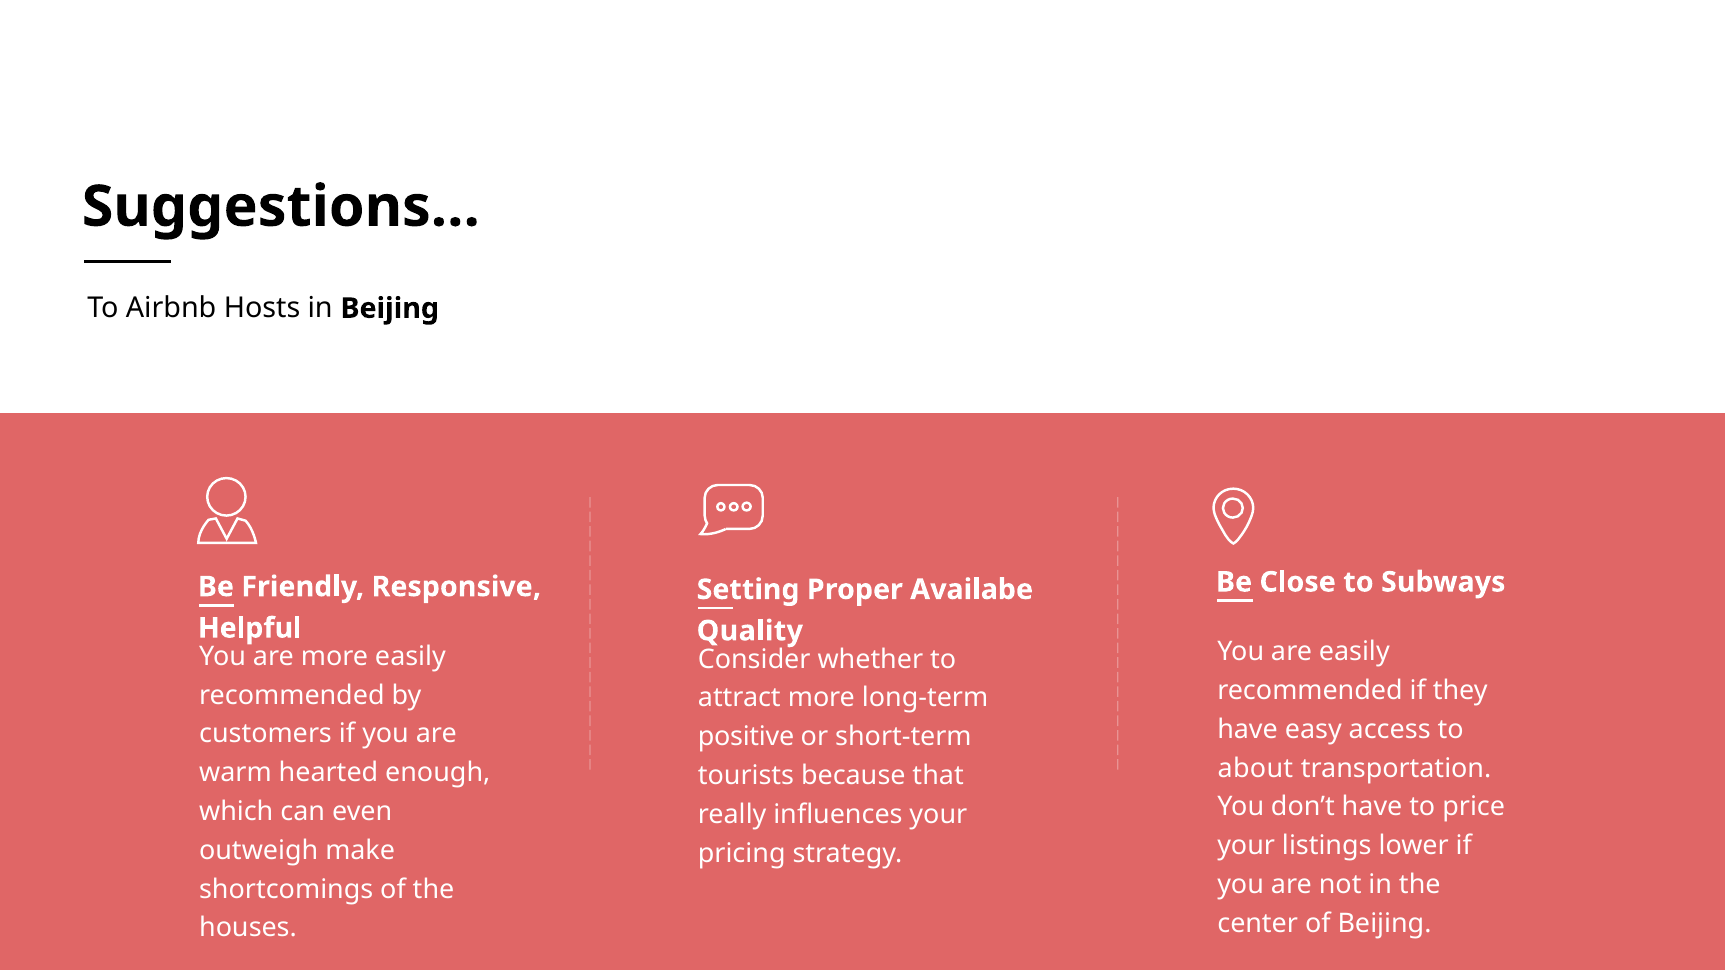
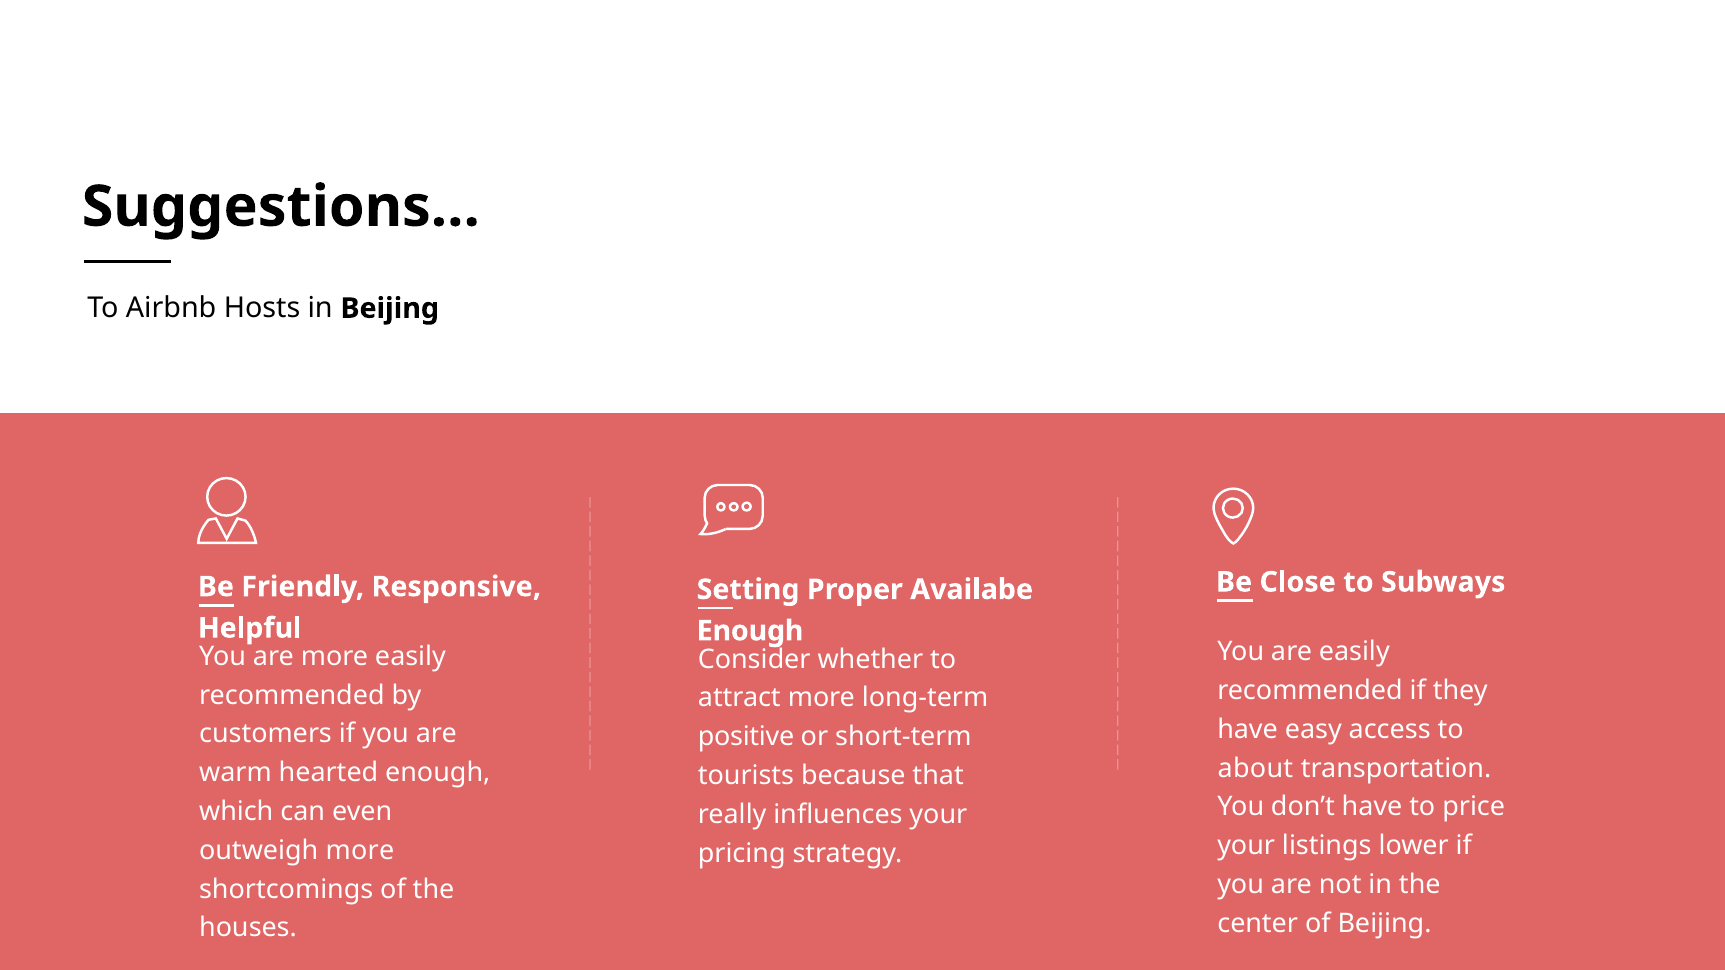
Quality at (750, 631): Quality -> Enough
outweigh make: make -> more
